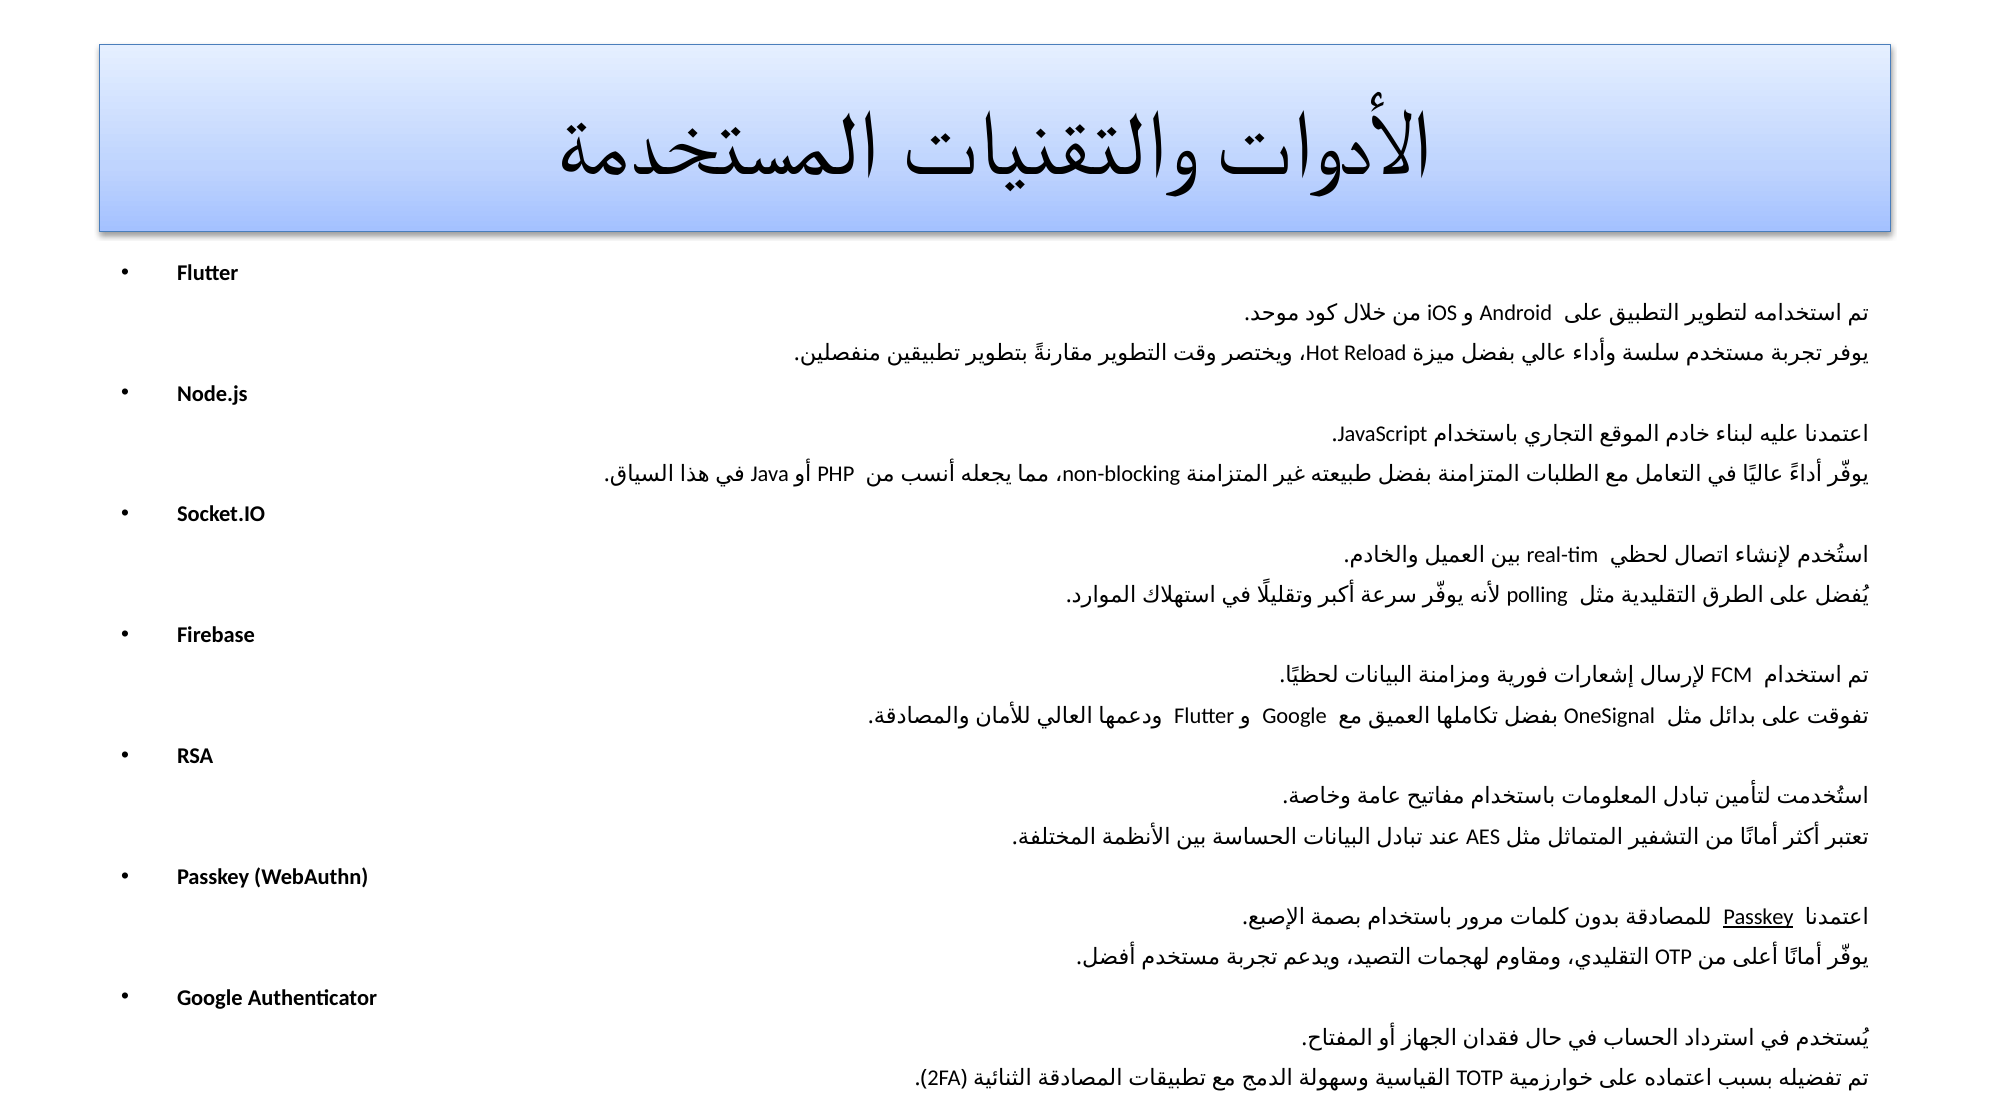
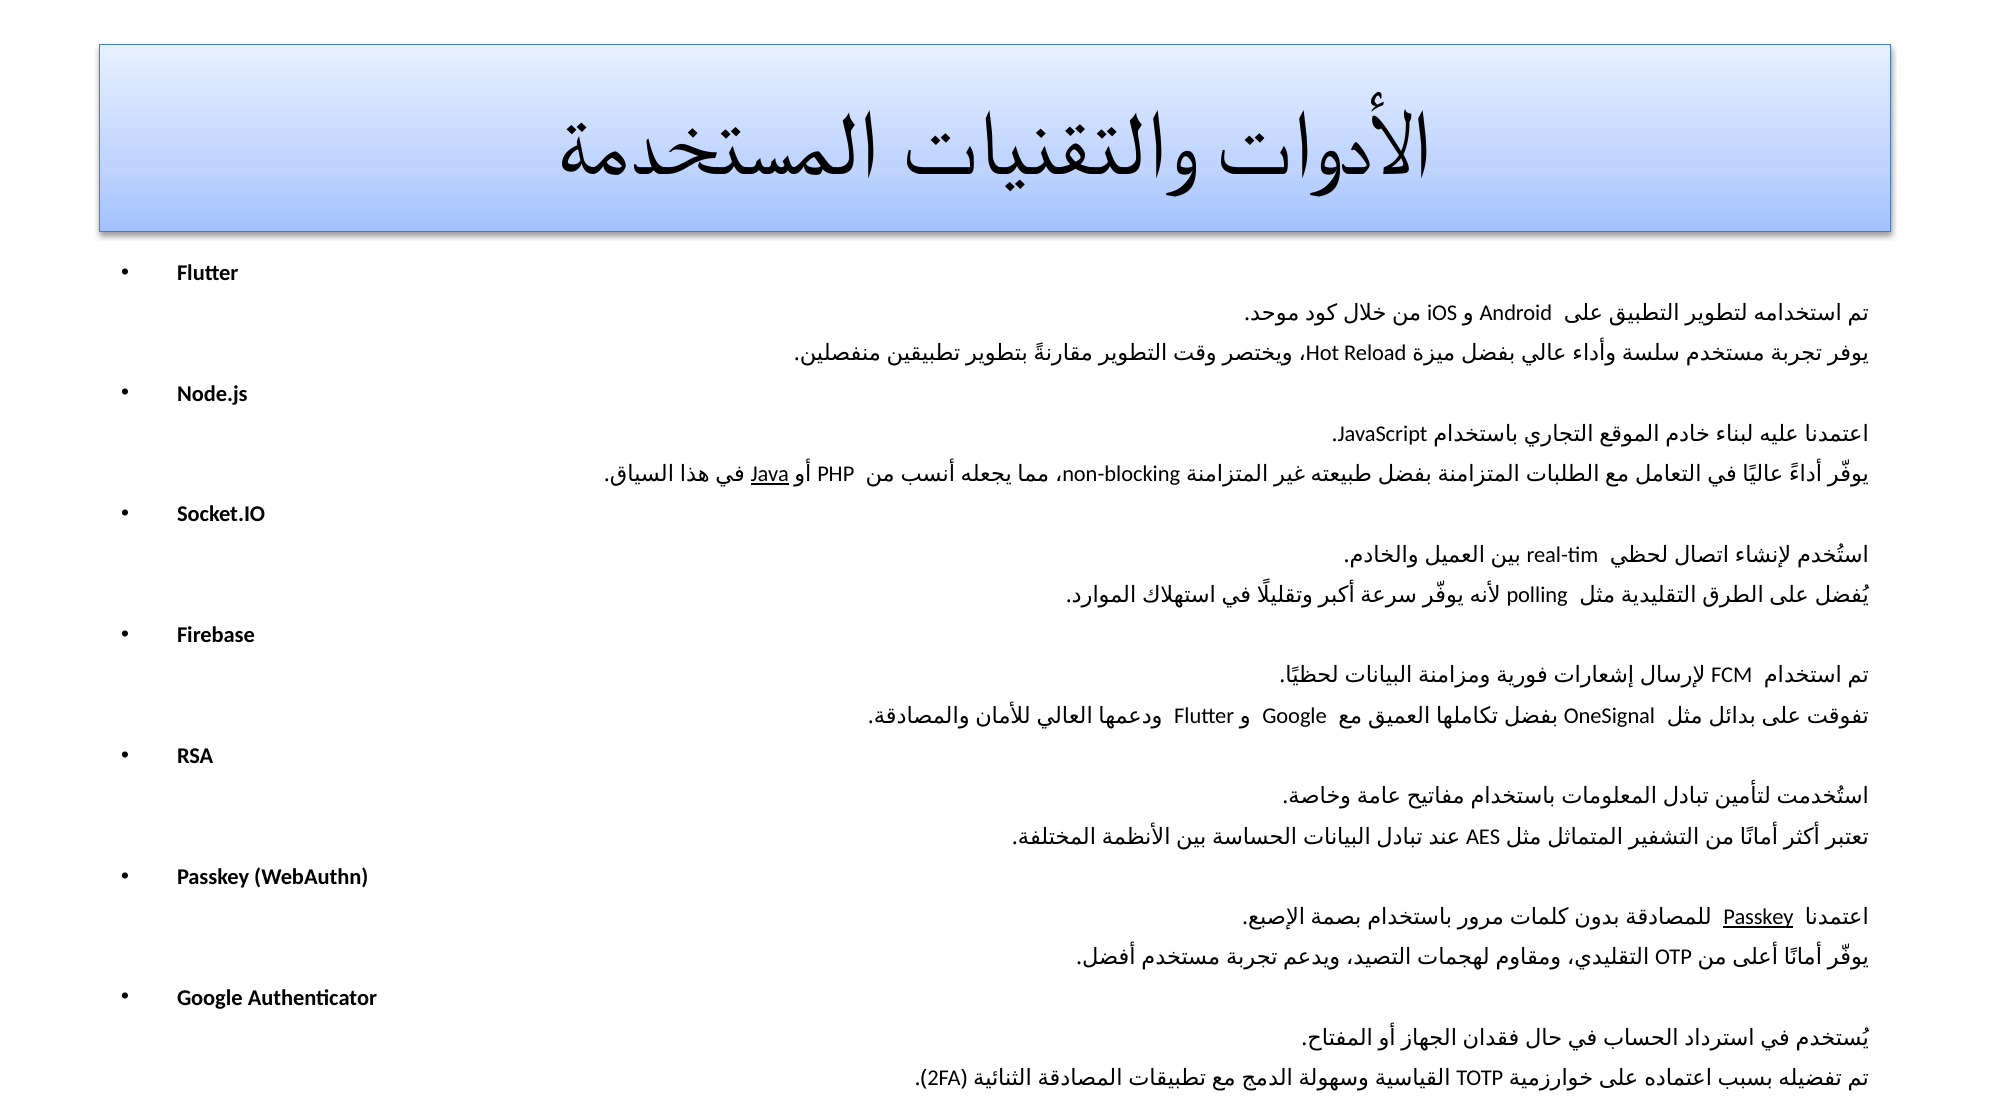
Java underline: none -> present
